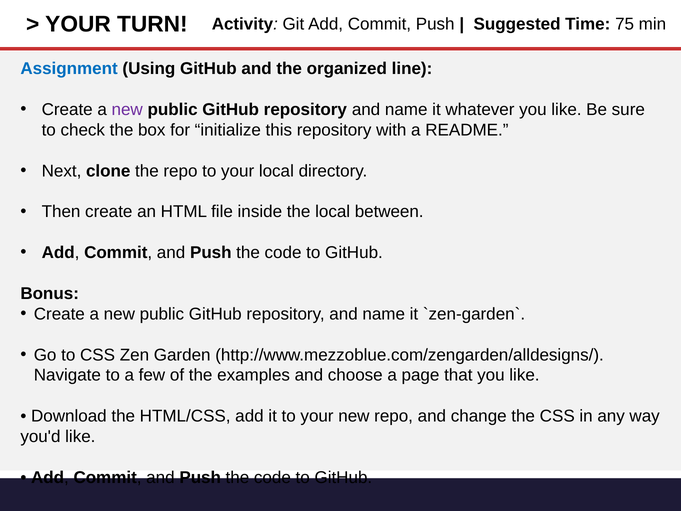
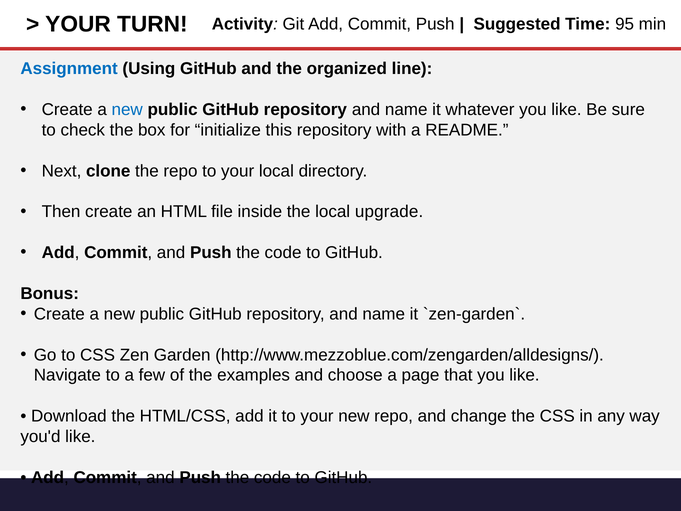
75: 75 -> 95
new at (127, 110) colour: purple -> blue
between: between -> upgrade
